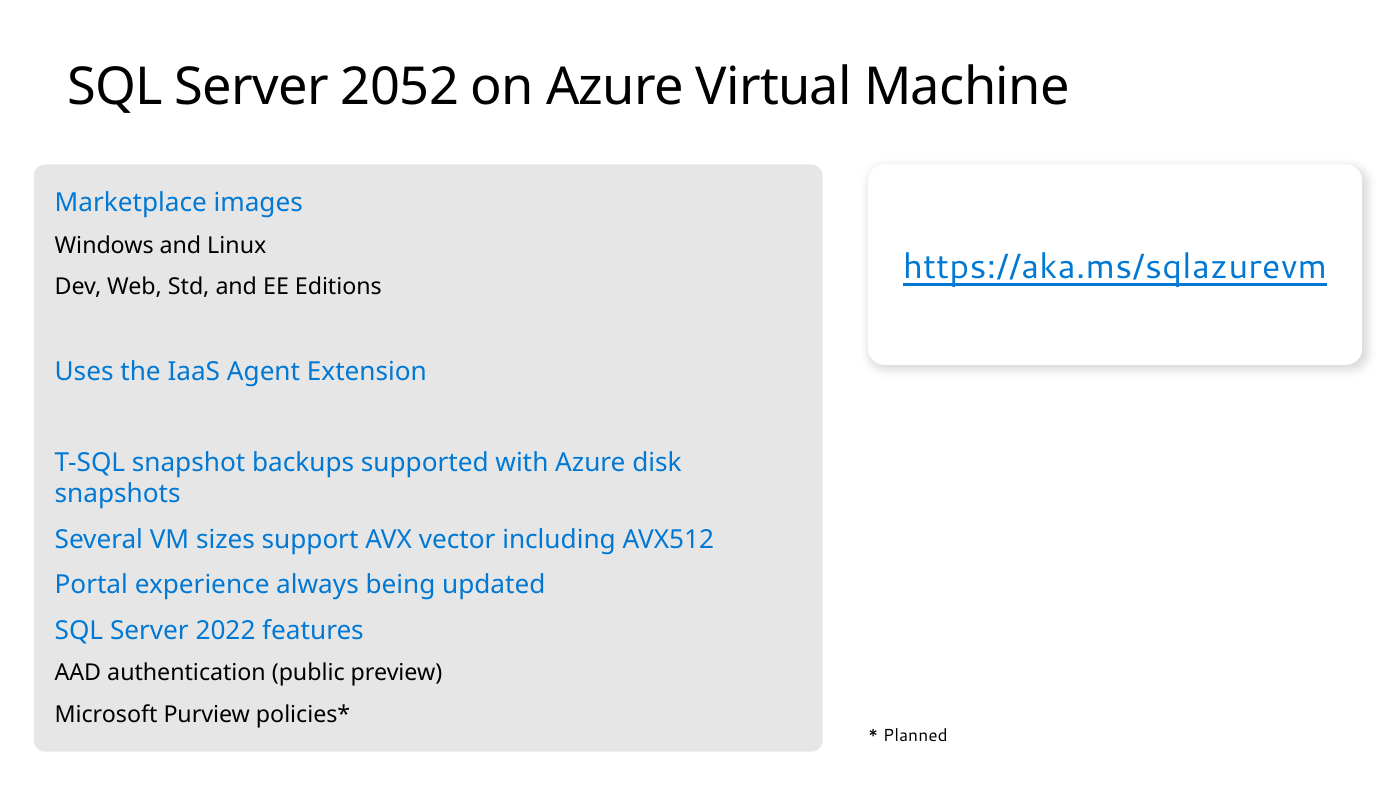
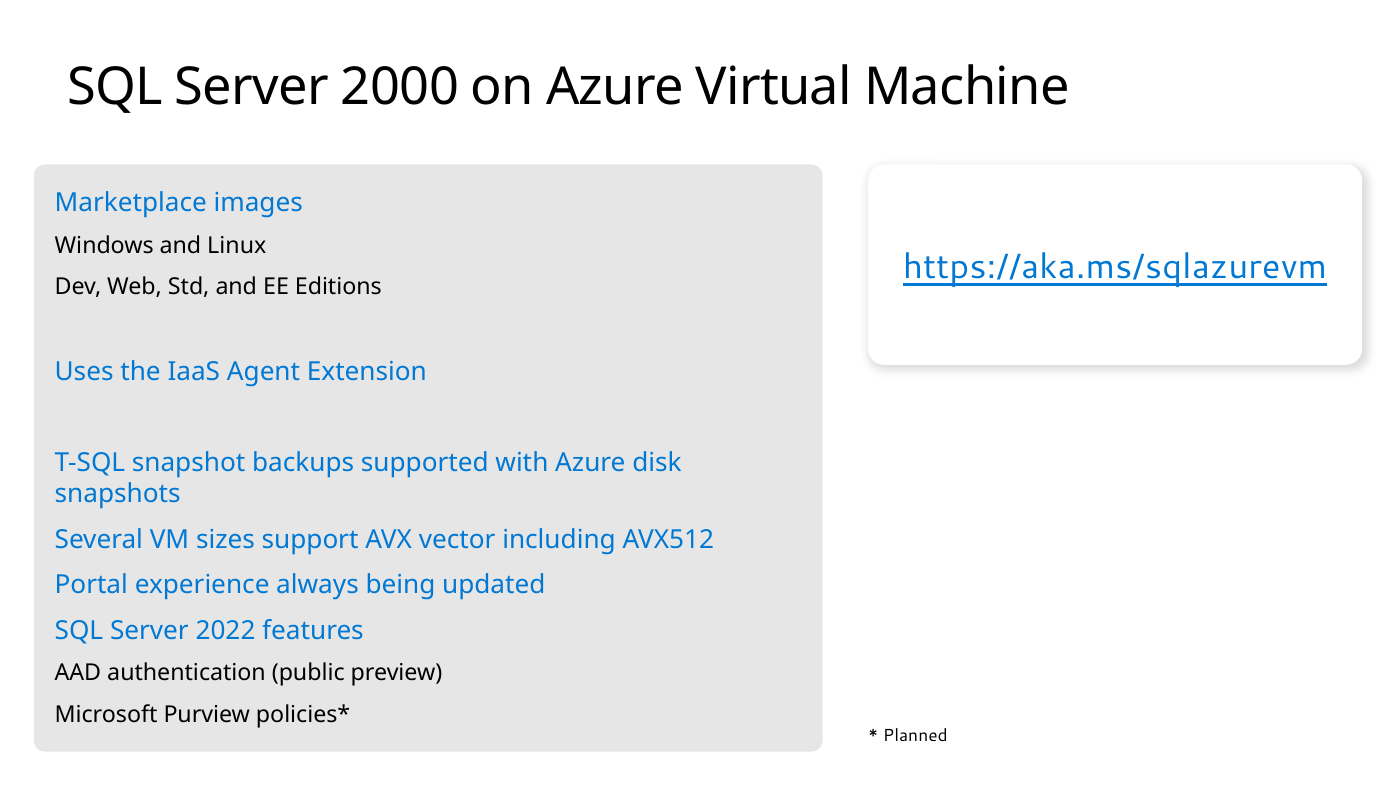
2052: 2052 -> 2000
